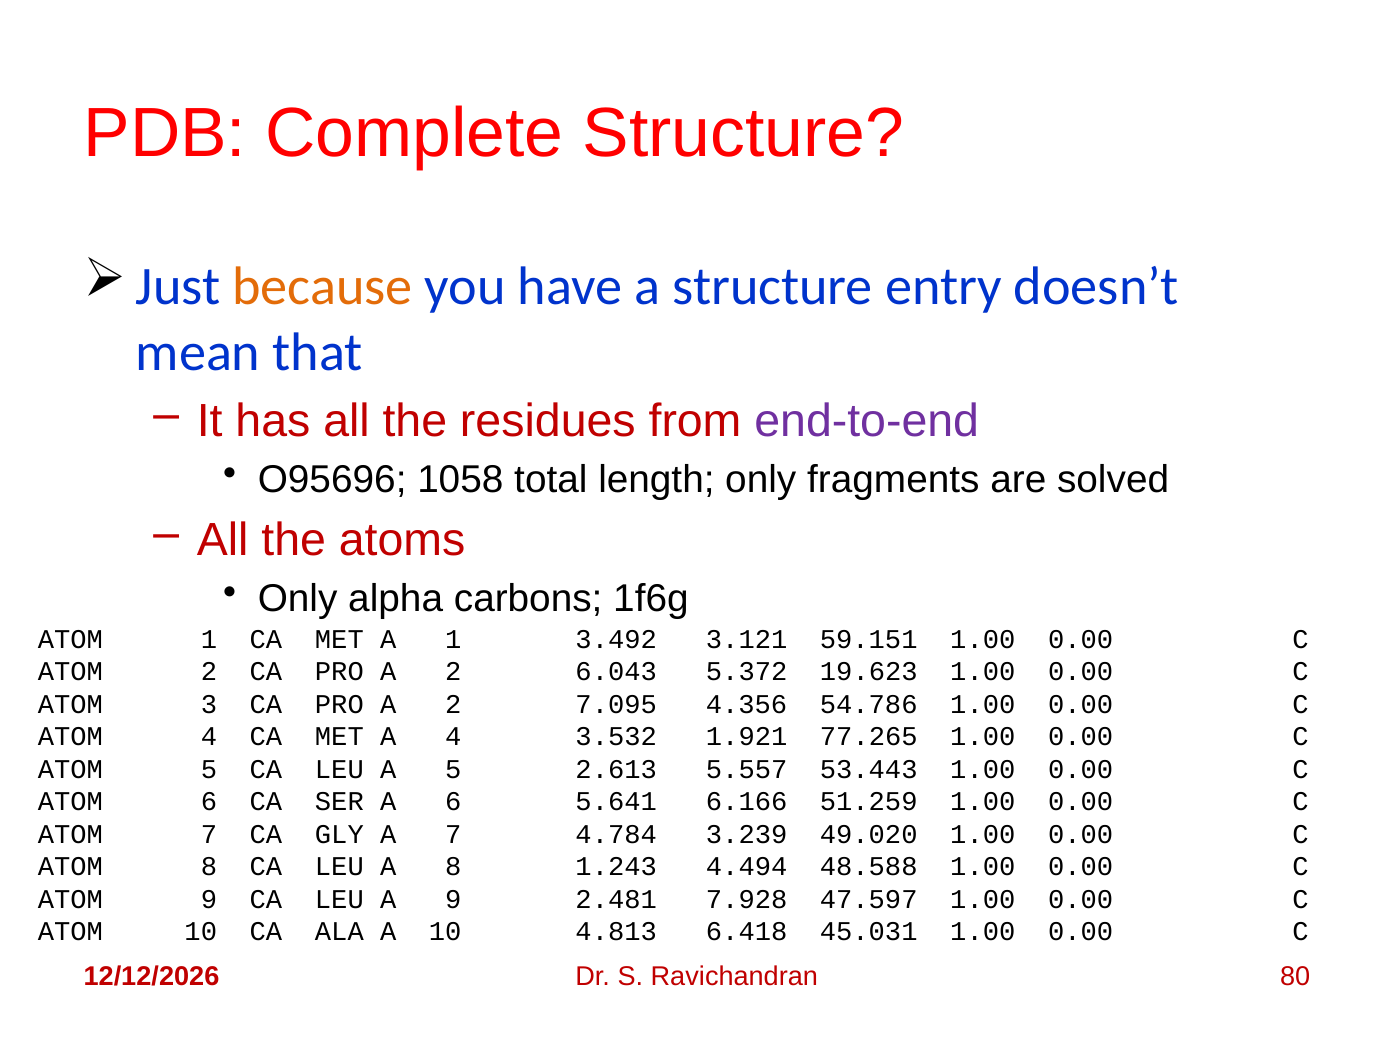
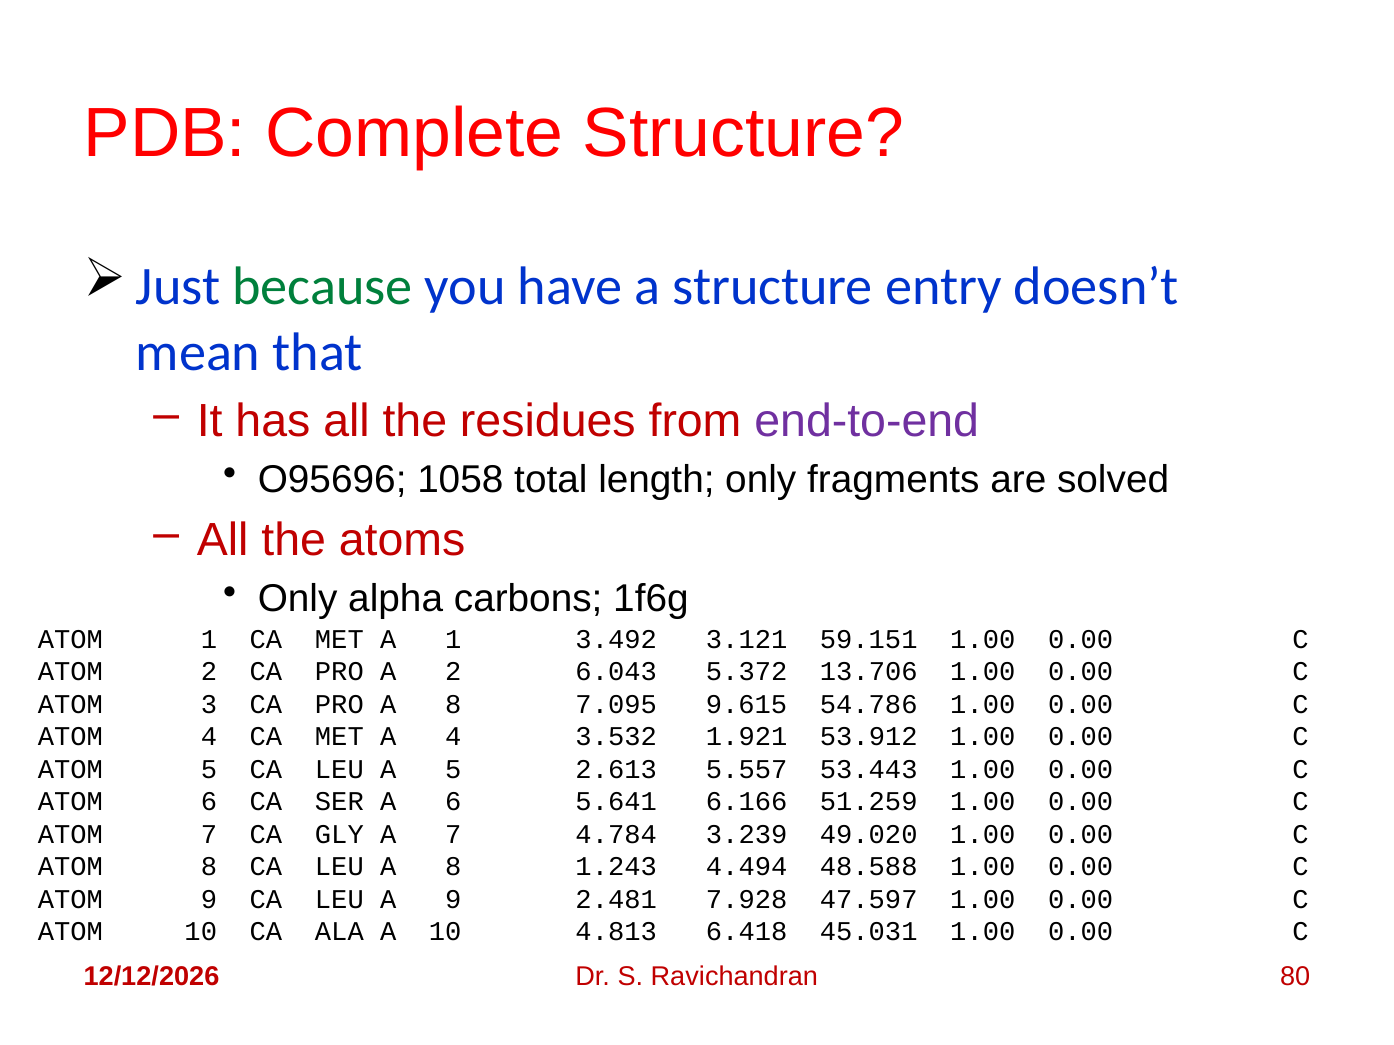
because colour: orange -> green
19.623: 19.623 -> 13.706
2 at (453, 705): 2 -> 8
4.356: 4.356 -> 9.615
77.265: 77.265 -> 53.912
